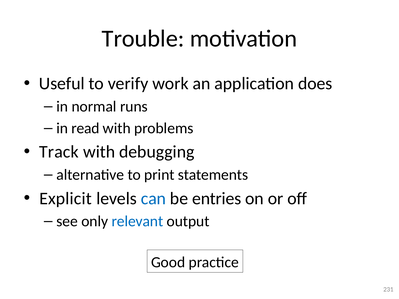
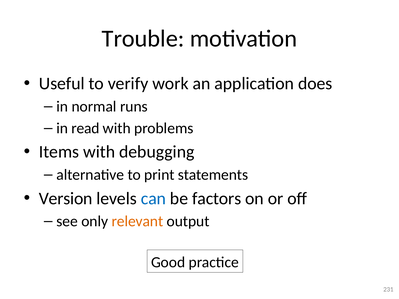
Track: Track -> Items
Explicit: Explicit -> Version
entries: entries -> factors
relevant colour: blue -> orange
